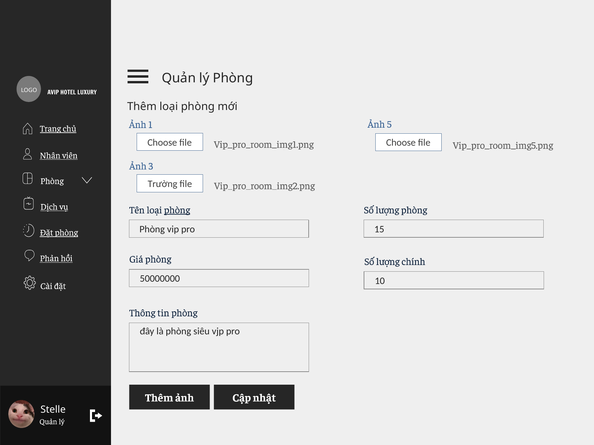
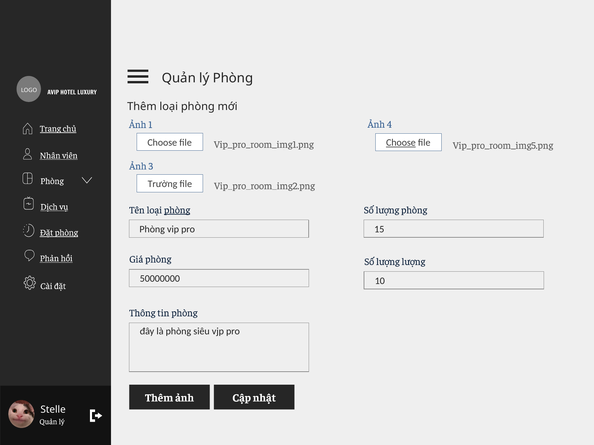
Ảnh 5: 5 -> 4
Choose at (401, 143) underline: none -> present
lượng chính: chính -> lượng
